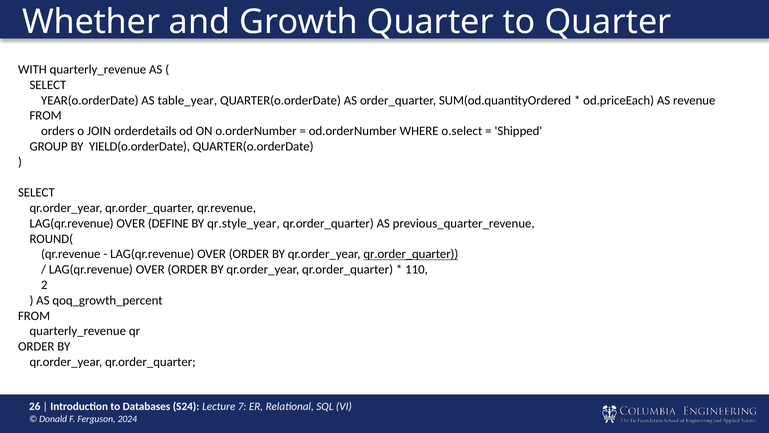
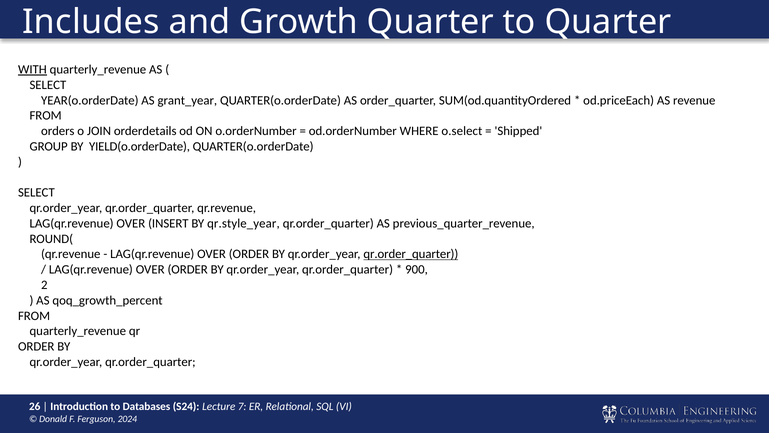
Whether: Whether -> Includes
WITH underline: none -> present
table_year: table_year -> grant_year
DEFINE: DEFINE -> INSERT
110: 110 -> 900
